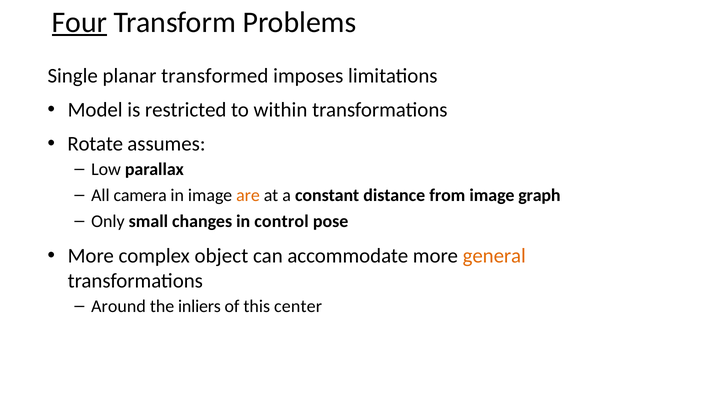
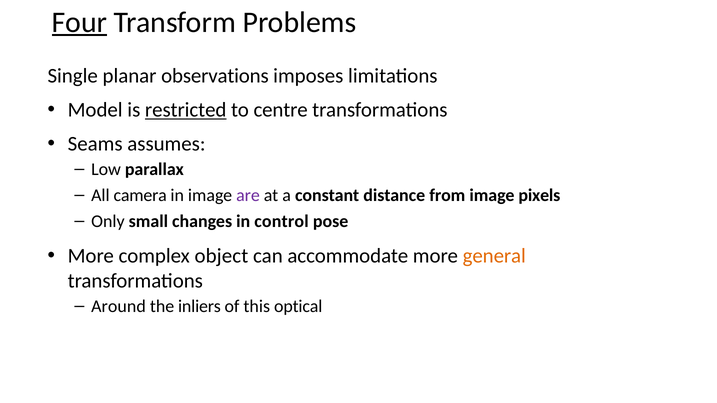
transformed: transformed -> observations
restricted underline: none -> present
within: within -> centre
Rotate: Rotate -> Seams
are colour: orange -> purple
graph: graph -> pixels
center: center -> optical
